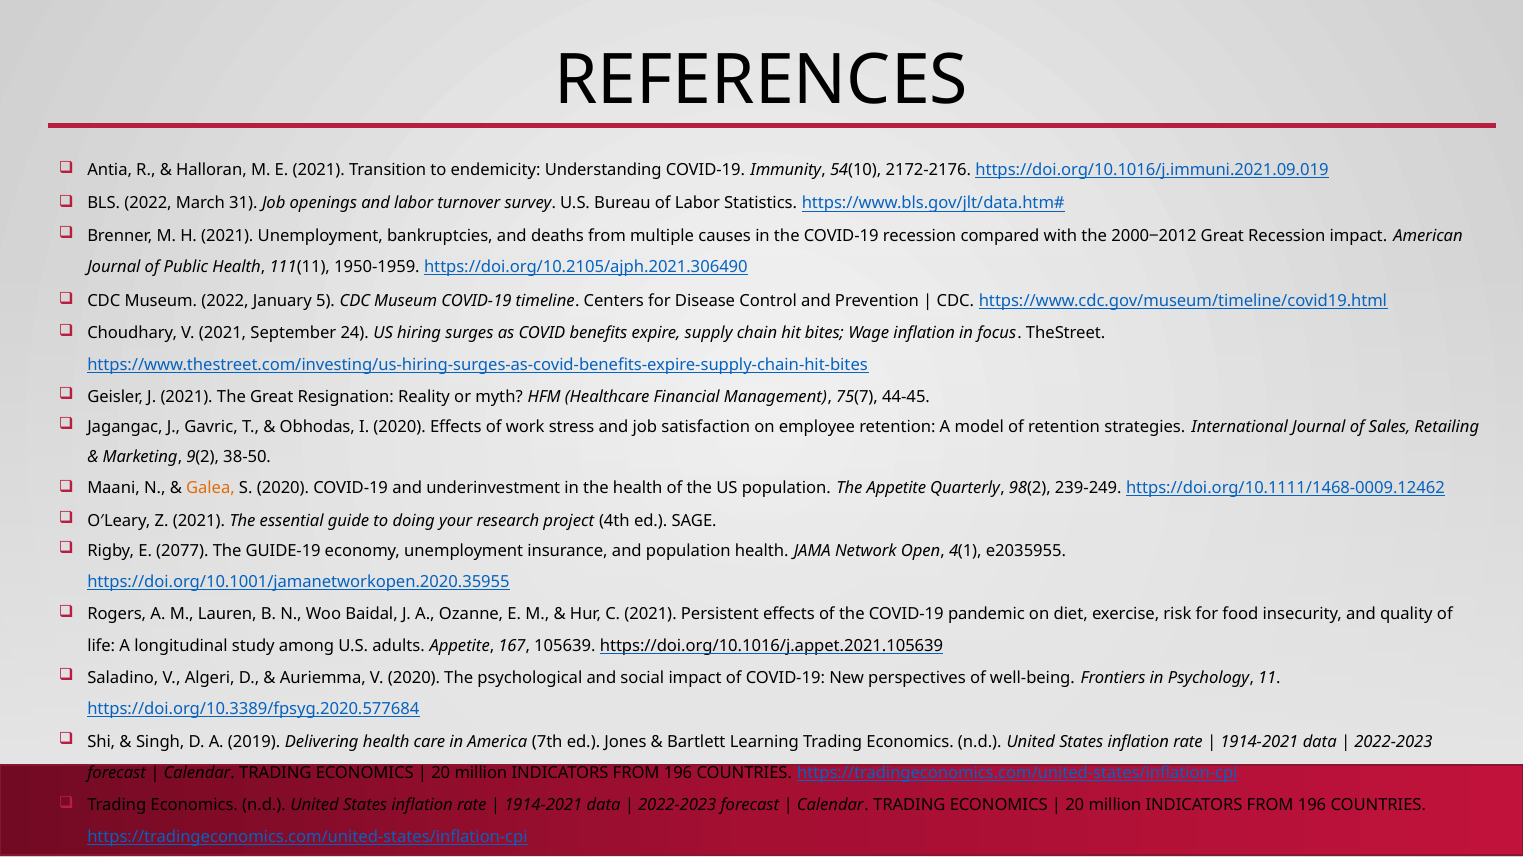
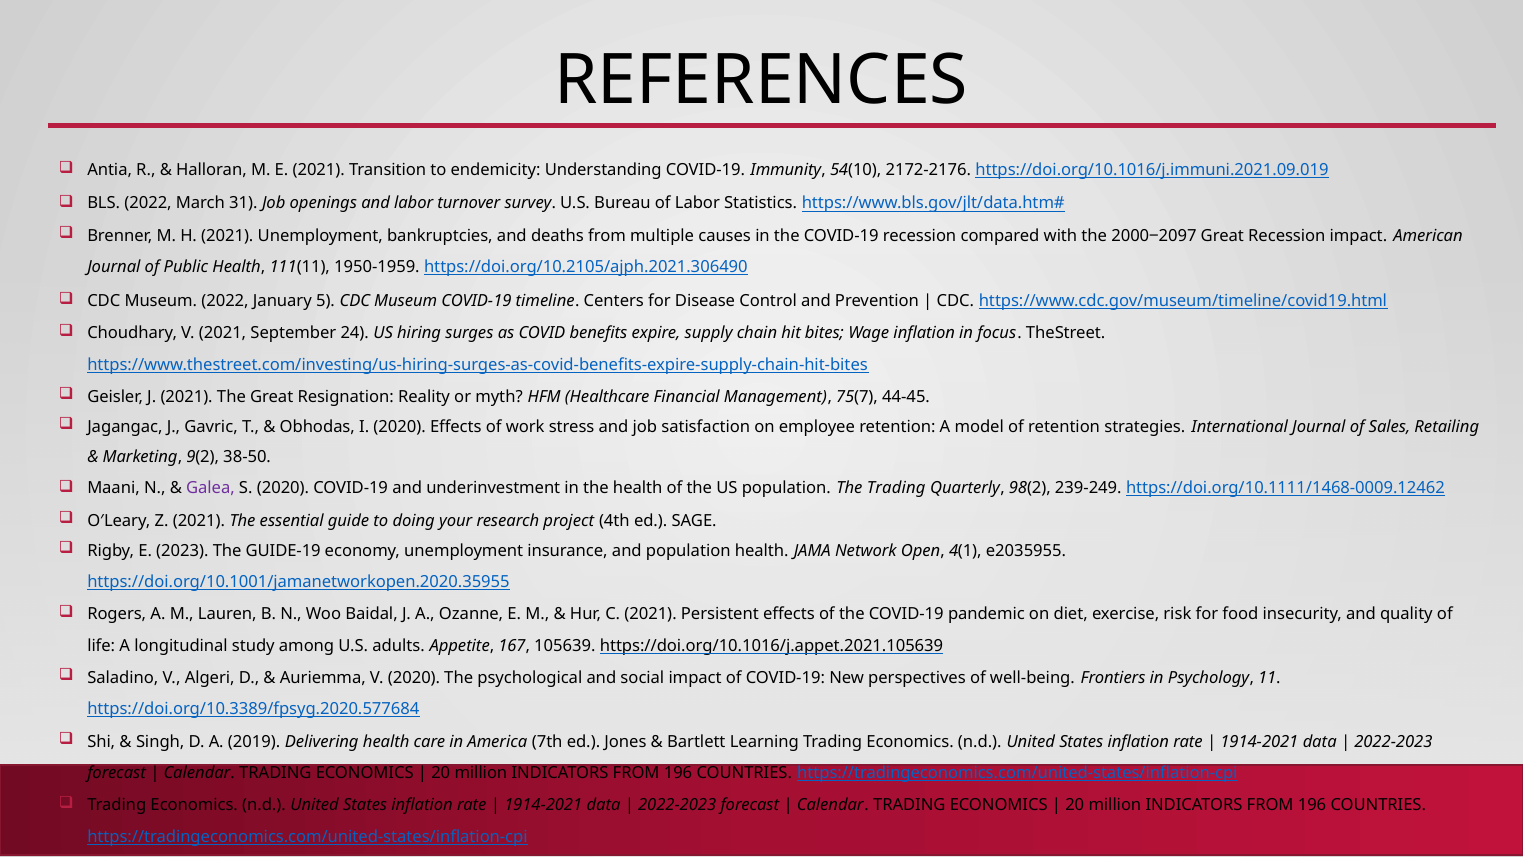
2000‒2012: 2000‒2012 -> 2000‒2097
Galea colour: orange -> purple
The Appetite: Appetite -> Trading
2077: 2077 -> 2023
